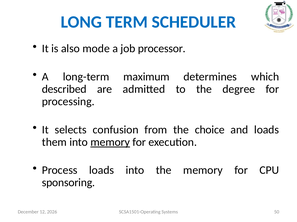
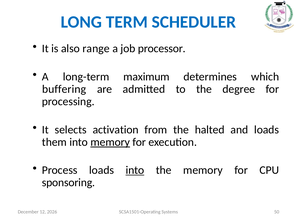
mode: mode -> range
described: described -> buffering
confusion: confusion -> activation
choice: choice -> halted
into at (135, 171) underline: none -> present
